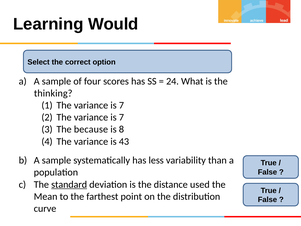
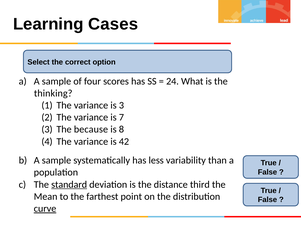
Would: Would -> Cases
7 at (121, 105): 7 -> 3
43: 43 -> 42
used: used -> third
curve underline: none -> present
